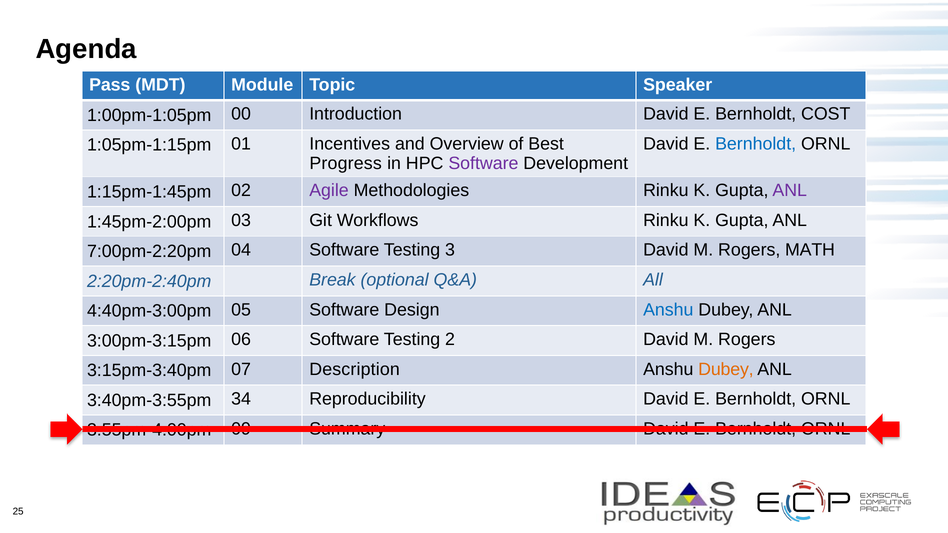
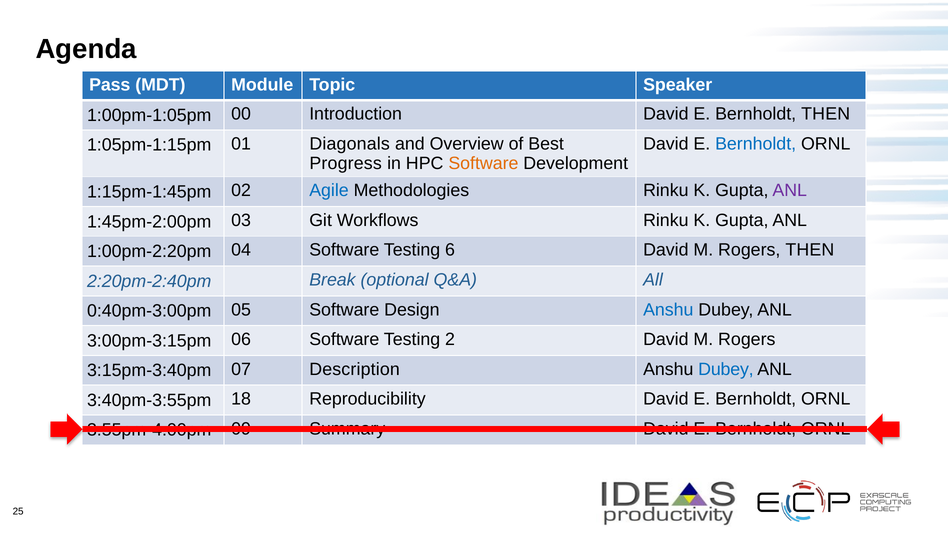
Bernholdt COST: COST -> THEN
Incentives: Incentives -> Diagonals
Software at (483, 164) colour: purple -> orange
Agile colour: purple -> blue
7:00pm-2:20pm: 7:00pm-2:20pm -> 1:00pm-2:20pm
3: 3 -> 6
Rogers MATH: MATH -> THEN
4:40pm-3:00pm: 4:40pm-3:00pm -> 0:40pm-3:00pm
Dubey at (726, 369) colour: orange -> blue
34: 34 -> 18
